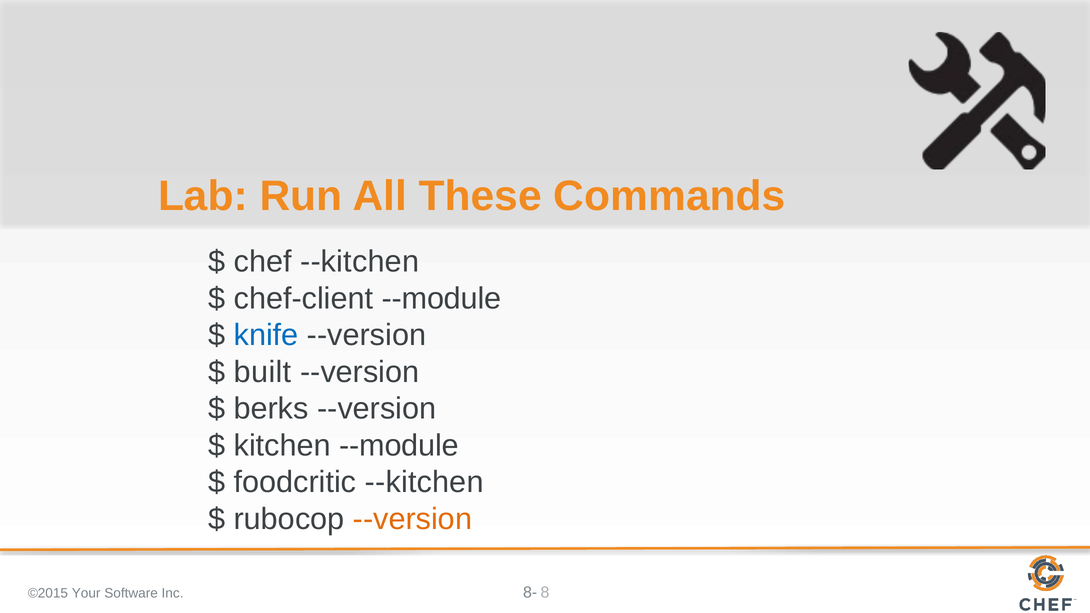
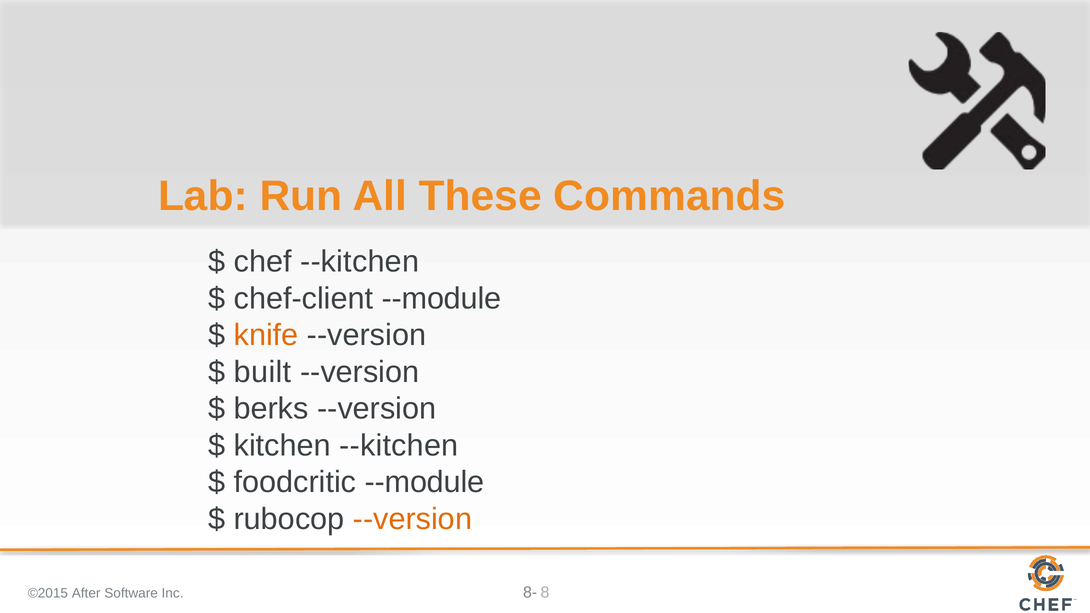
knife colour: blue -> orange
kitchen --module: --module -> --kitchen
foodcritic --kitchen: --kitchen -> --module
Your: Your -> After
